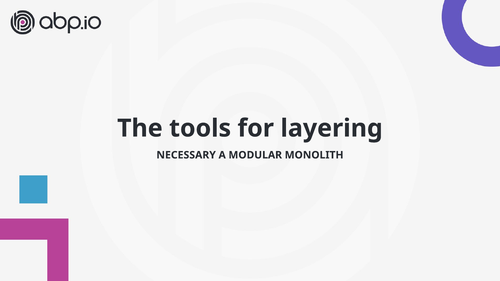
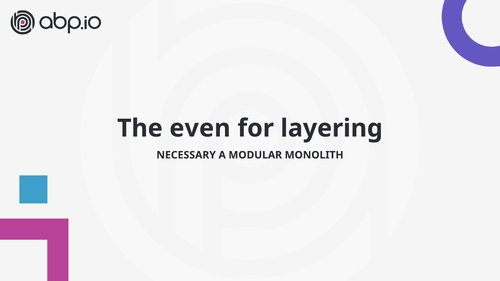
tools: tools -> even
